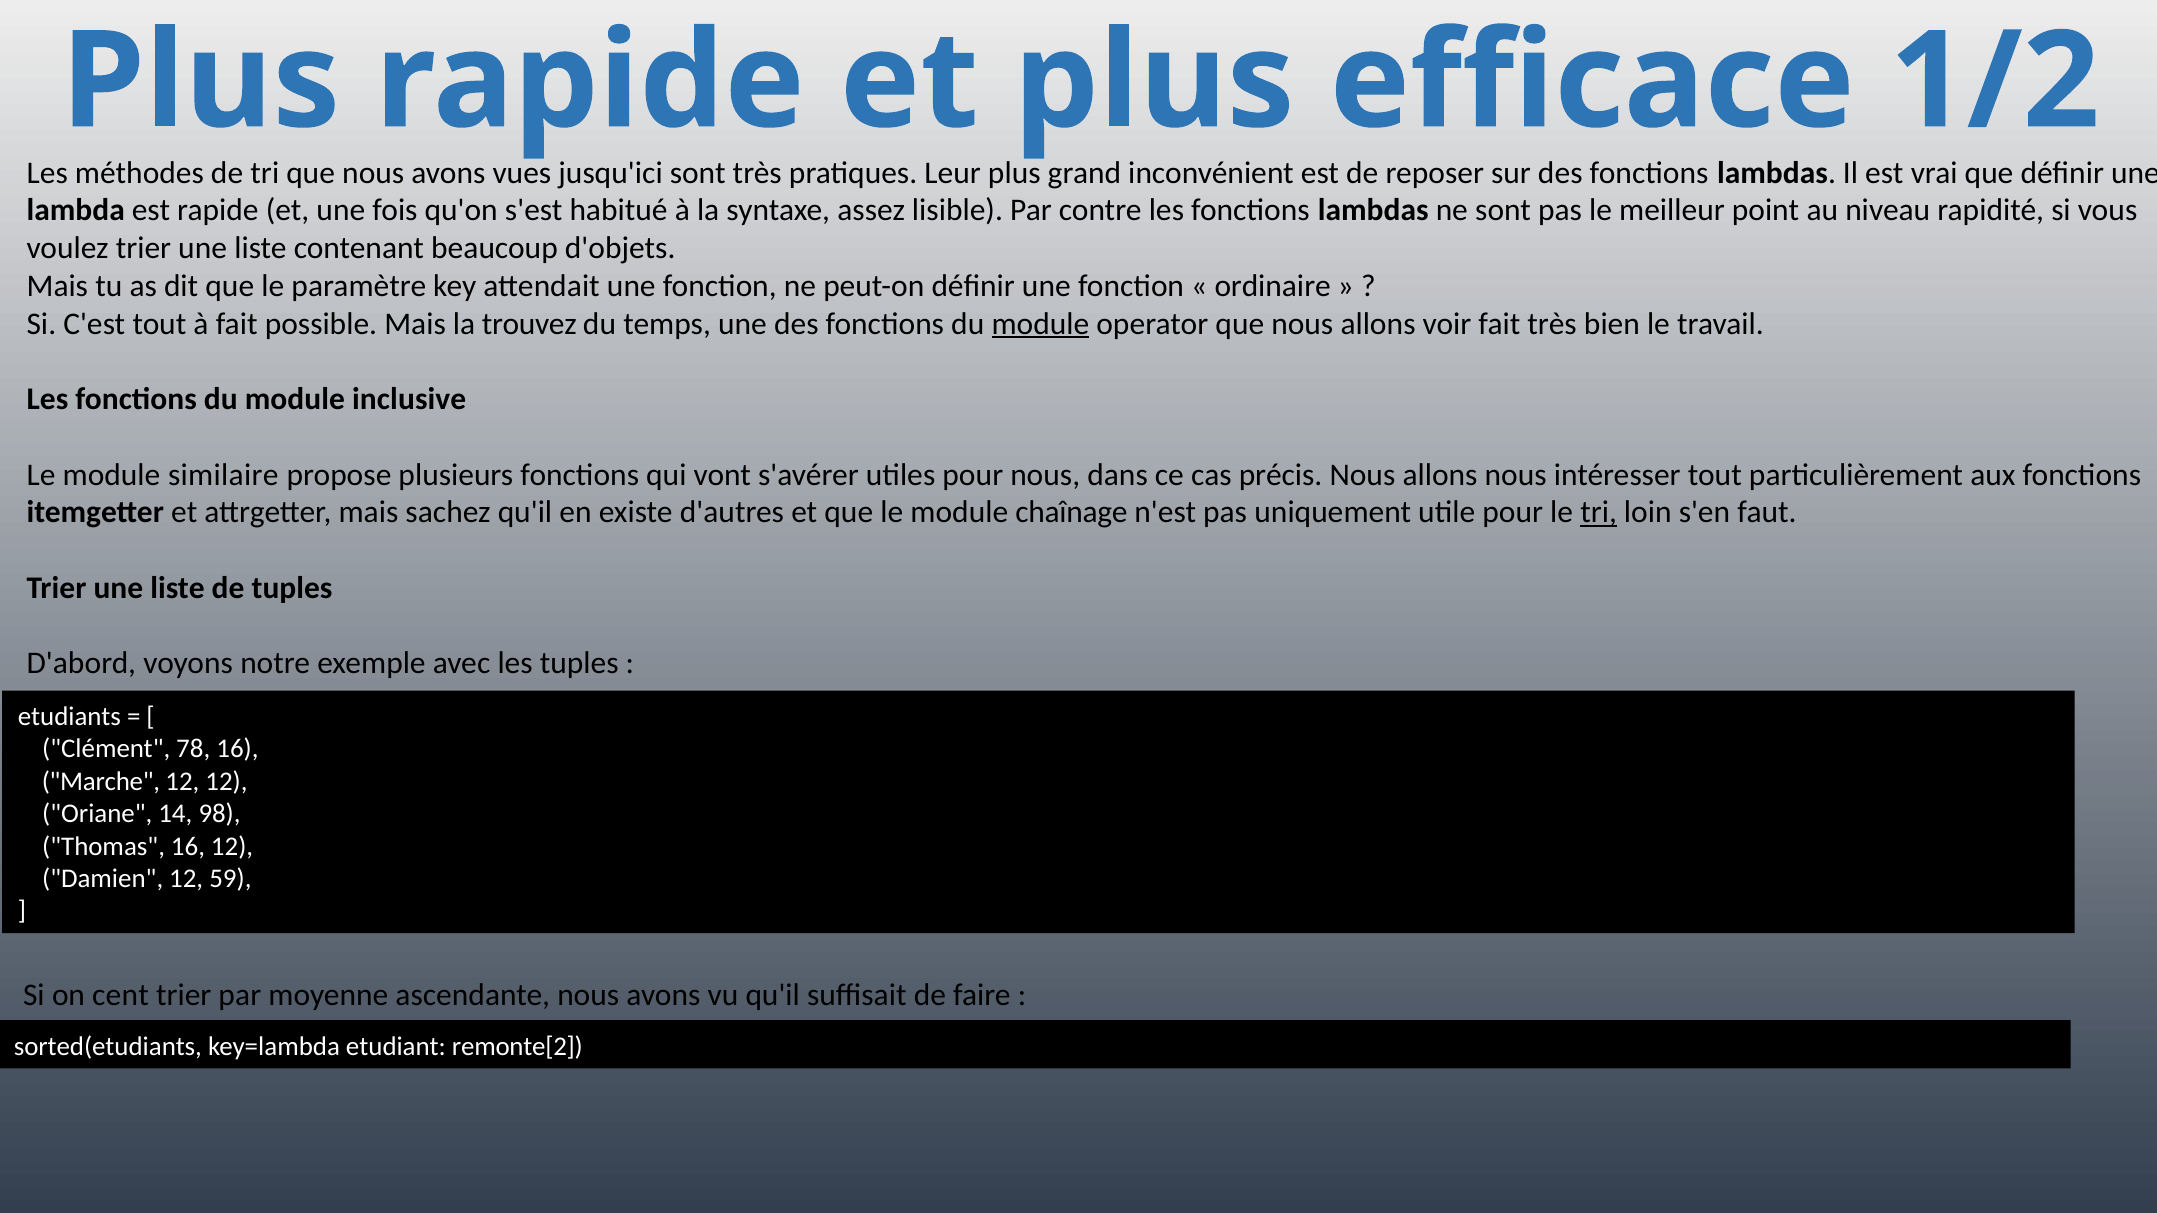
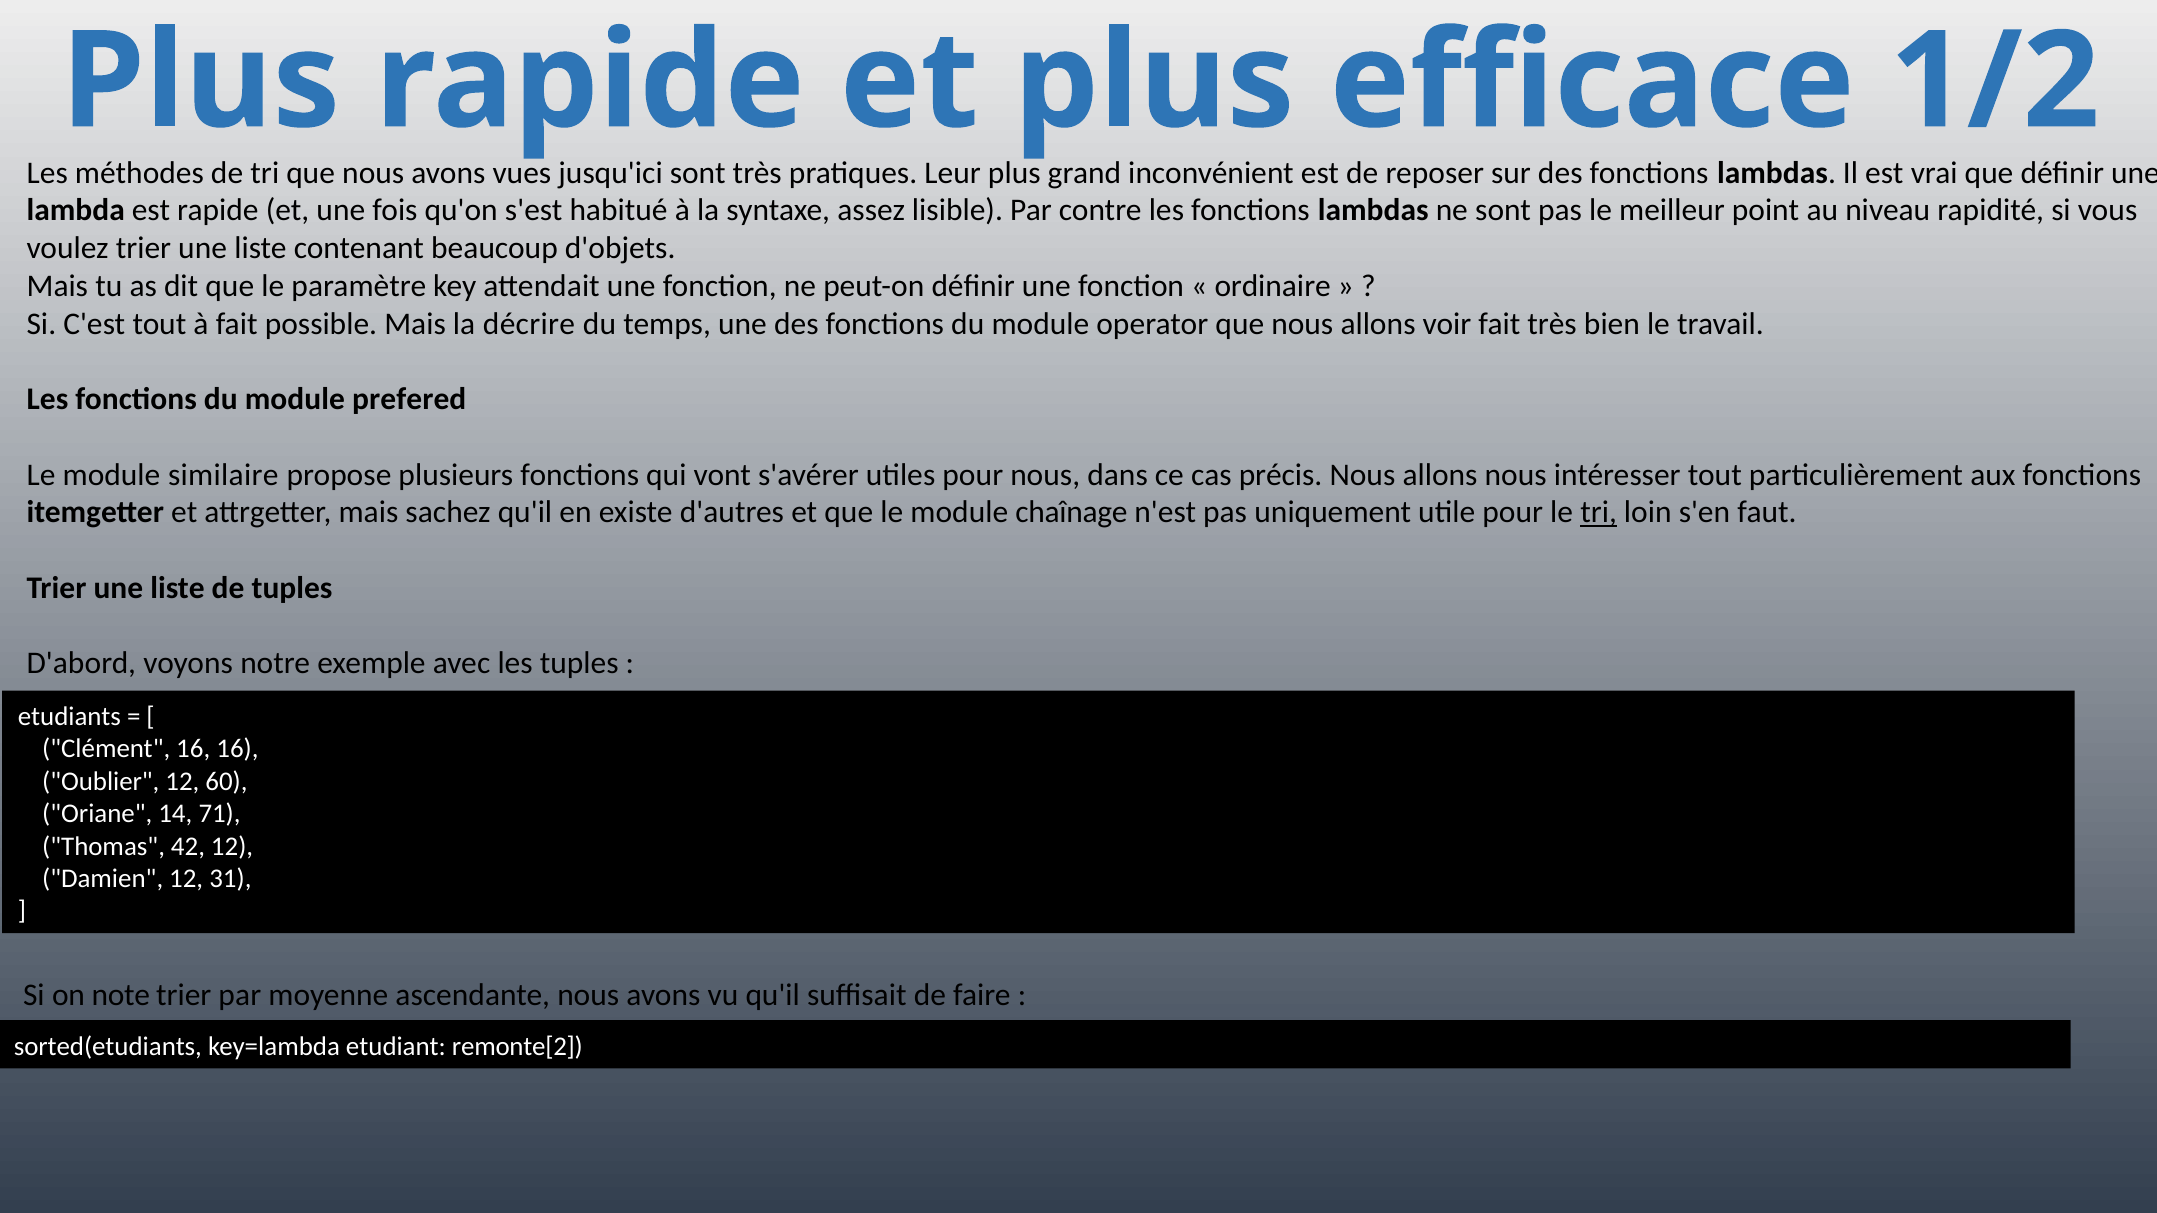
trouvez: trouvez -> décrire
module at (1040, 324) underline: present -> none
inclusive: inclusive -> prefered
Clément 78: 78 -> 16
Marche: Marche -> Oublier
12 12: 12 -> 60
98: 98 -> 71
Thomas 16: 16 -> 42
59: 59 -> 31
cent: cent -> note
